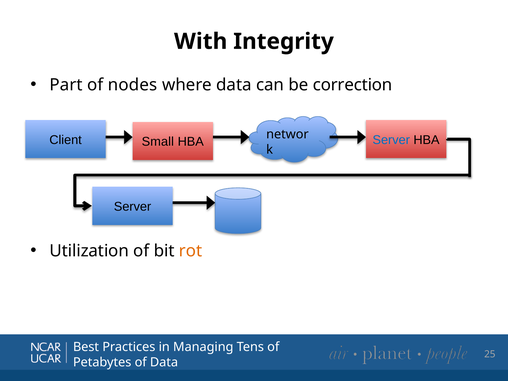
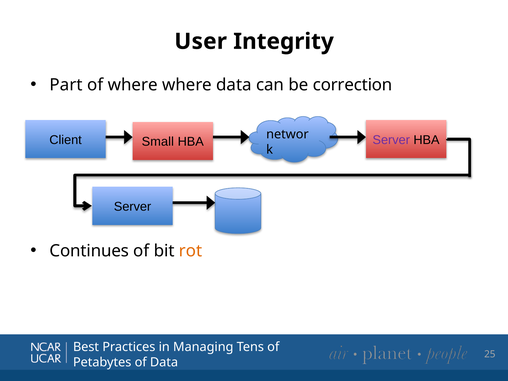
With: With -> User
of nodes: nodes -> where
Server at (391, 140) colour: blue -> purple
Utilization: Utilization -> Continues
